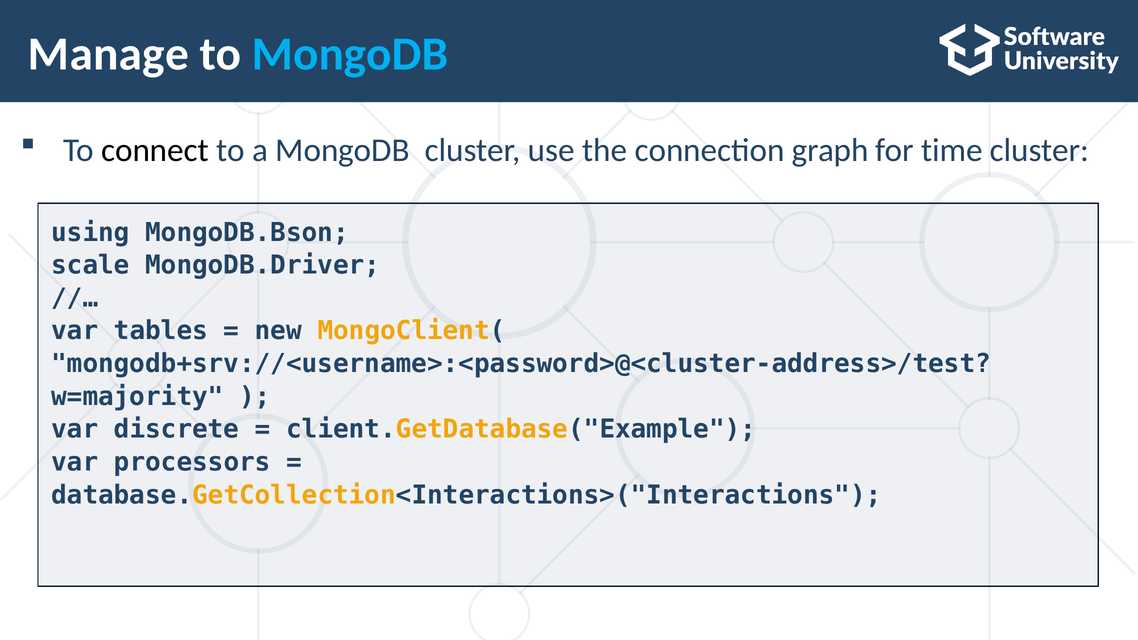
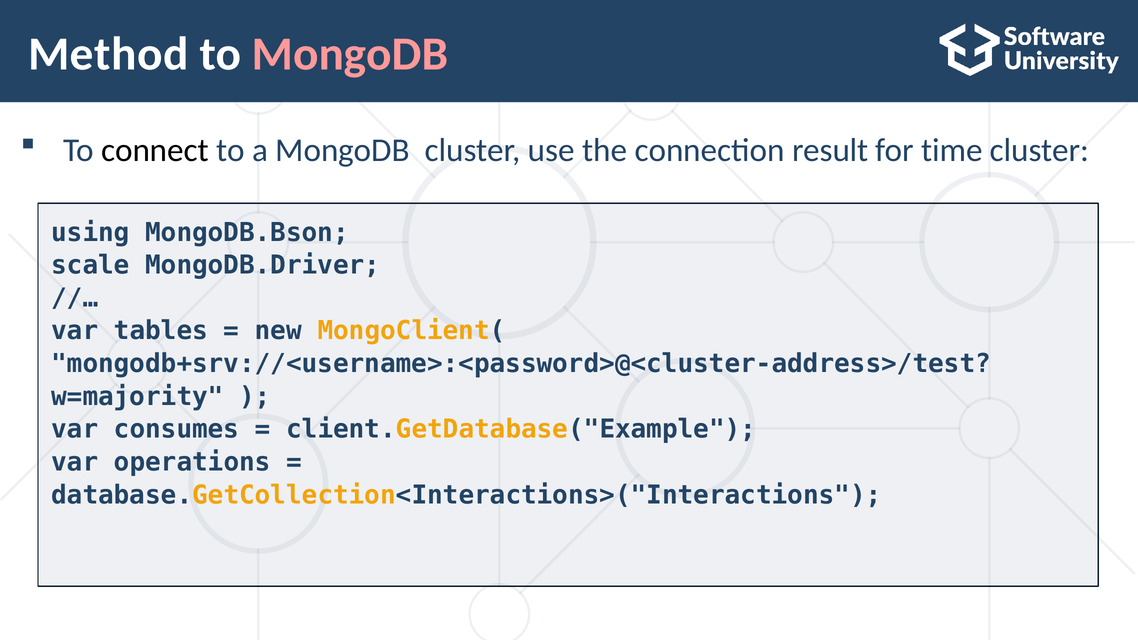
Manage: Manage -> Method
MongoDB at (350, 54) colour: light blue -> pink
graph: graph -> result
discrete: discrete -> consumes
processors: processors -> operations
